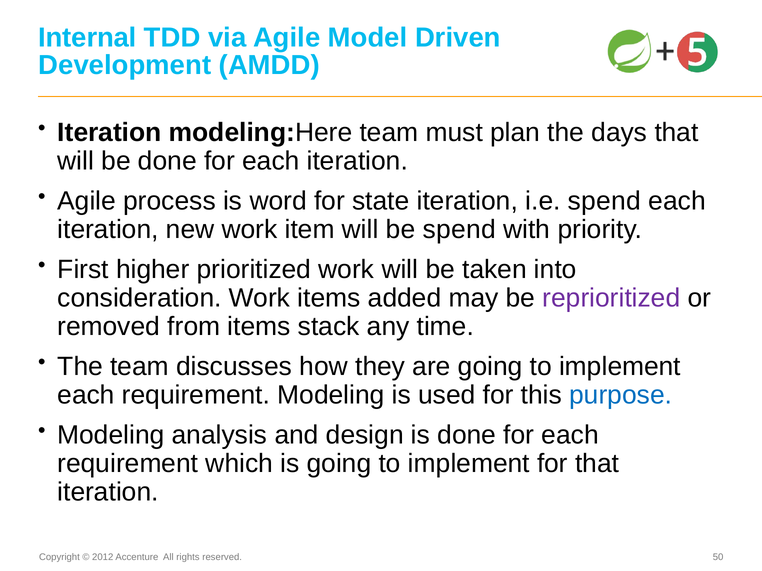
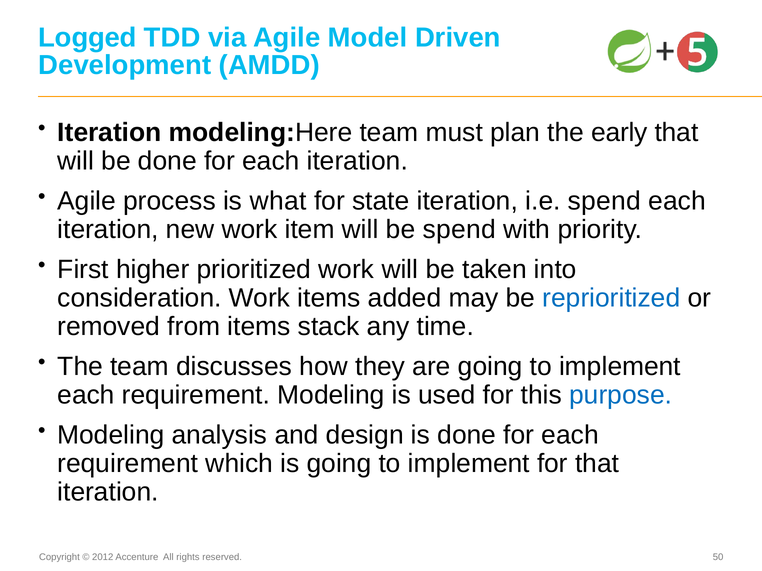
Internal: Internal -> Logged
days: days -> early
word: word -> what
reprioritized colour: purple -> blue
